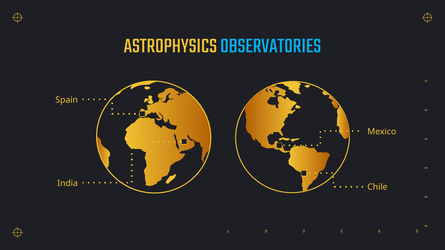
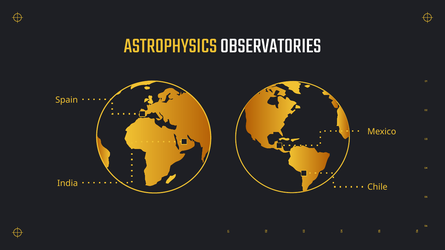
OBSERVATORIES colour: light blue -> white
